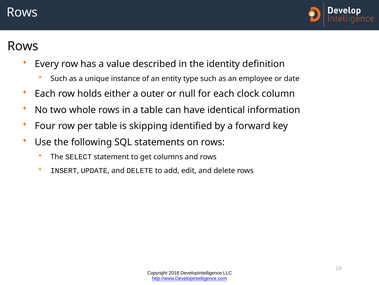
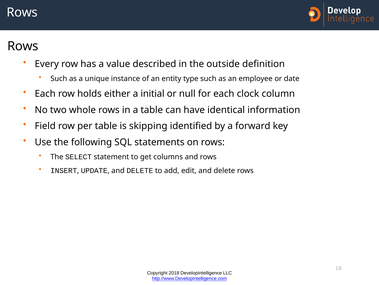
identity: identity -> outside
outer: outer -> initial
Four: Four -> Field
